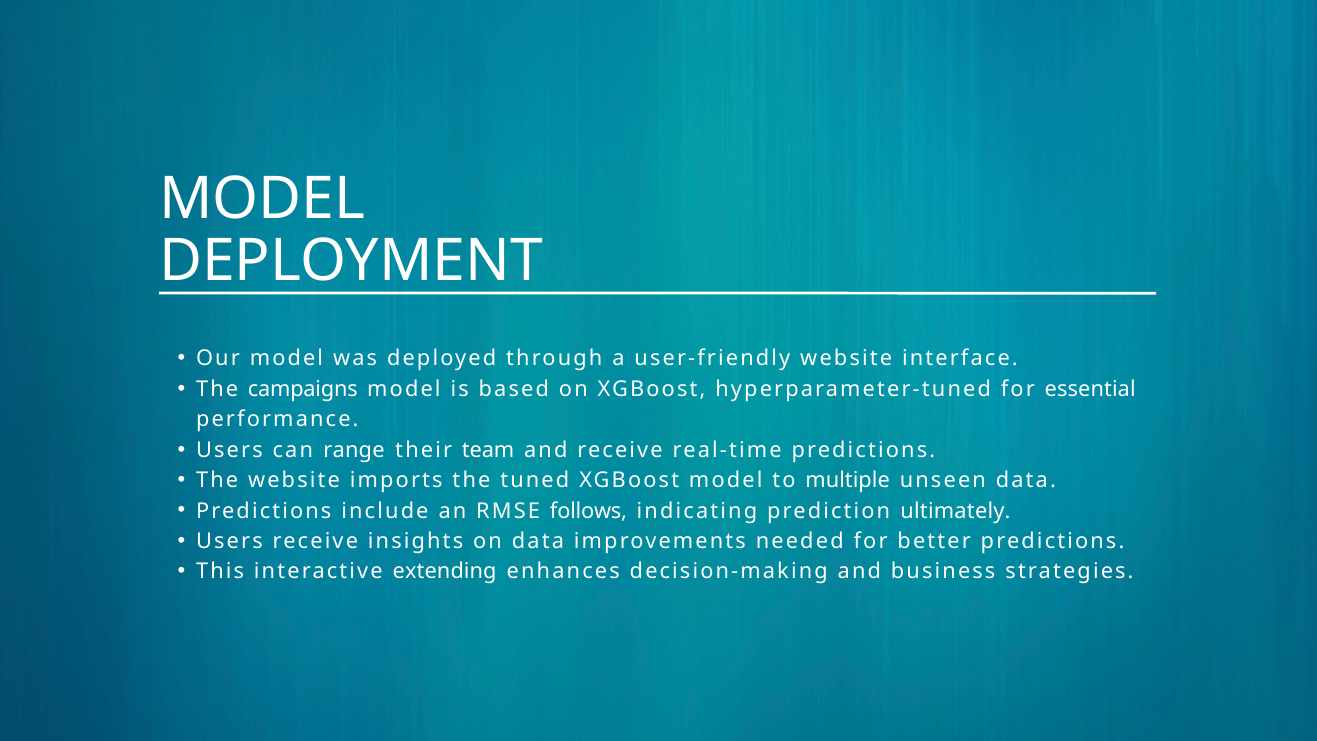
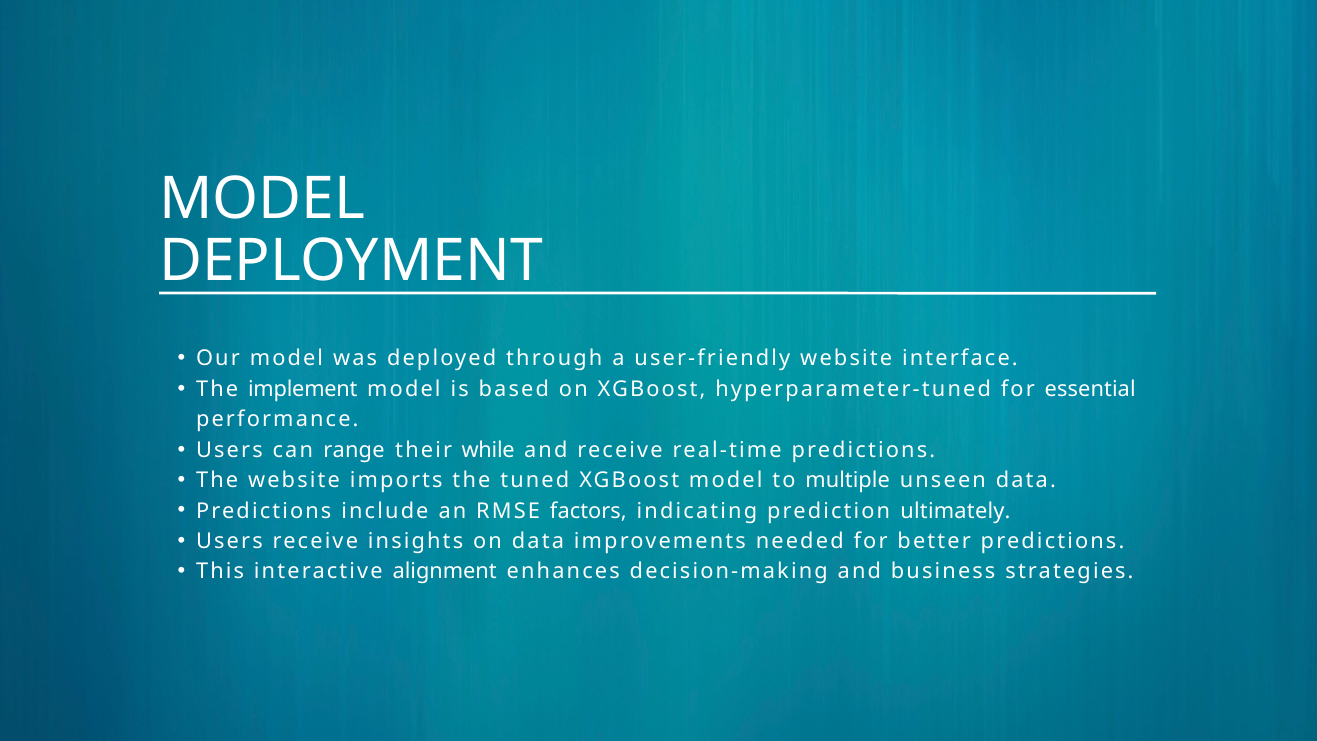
campaigns: campaigns -> implement
team: team -> while
follows: follows -> factors
extending: extending -> alignment
